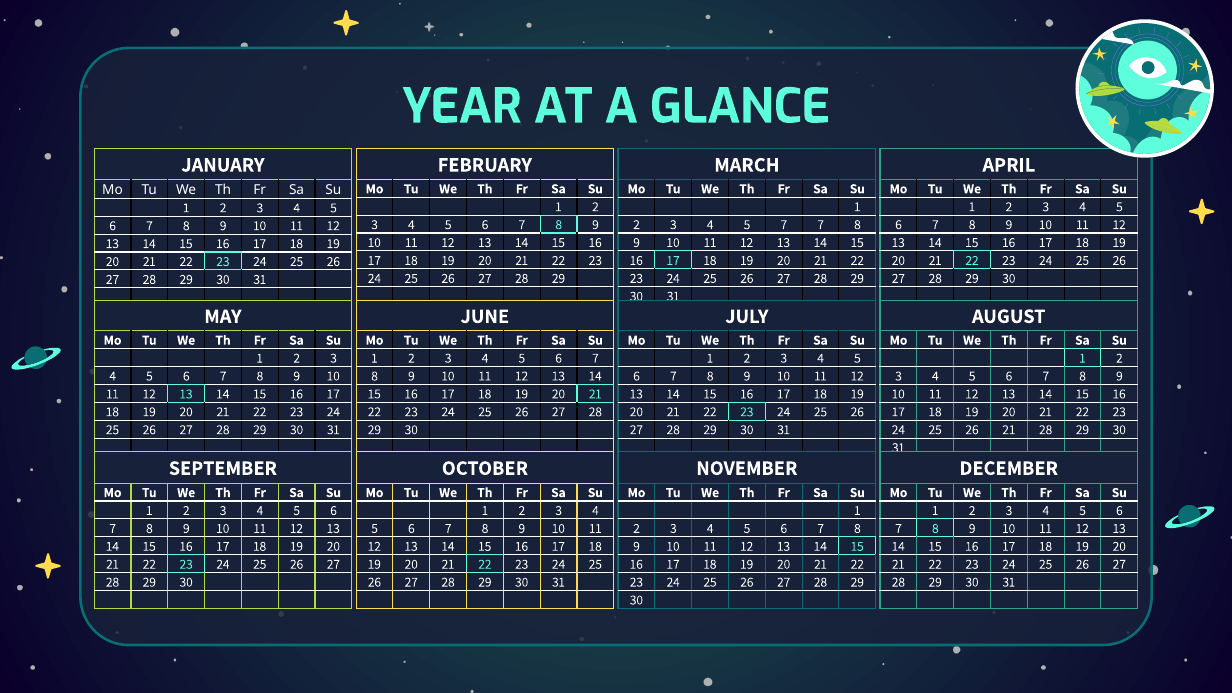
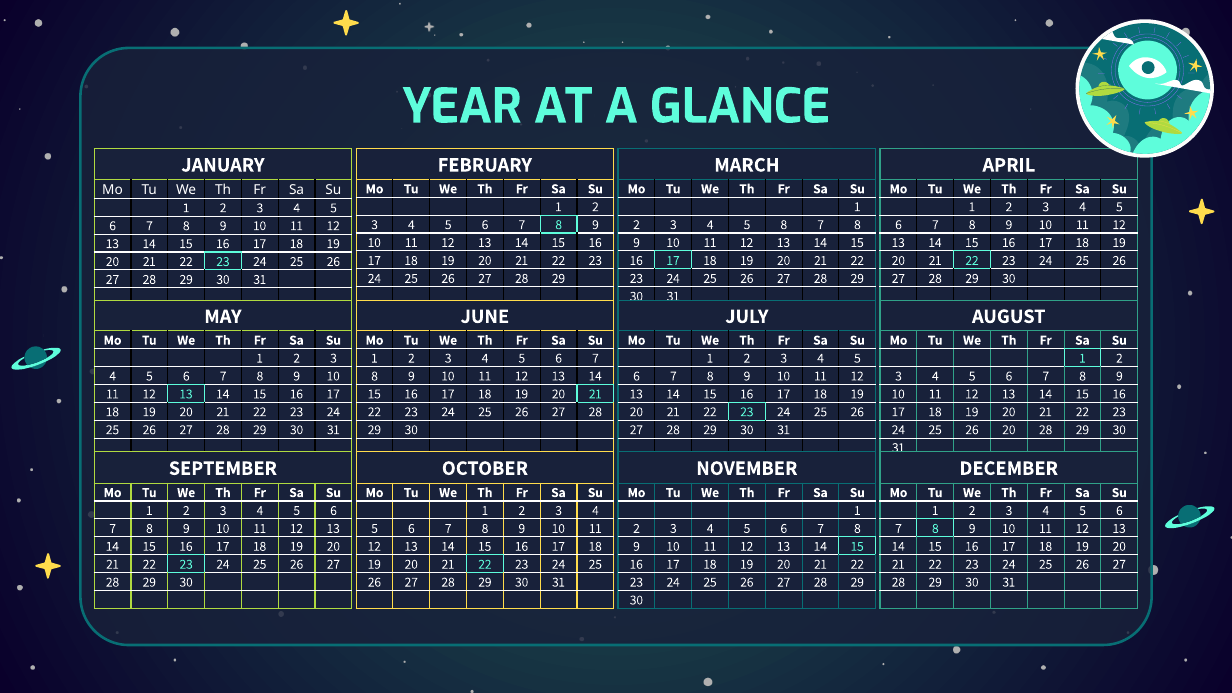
5 7: 7 -> 8
26 21: 21 -> 20
